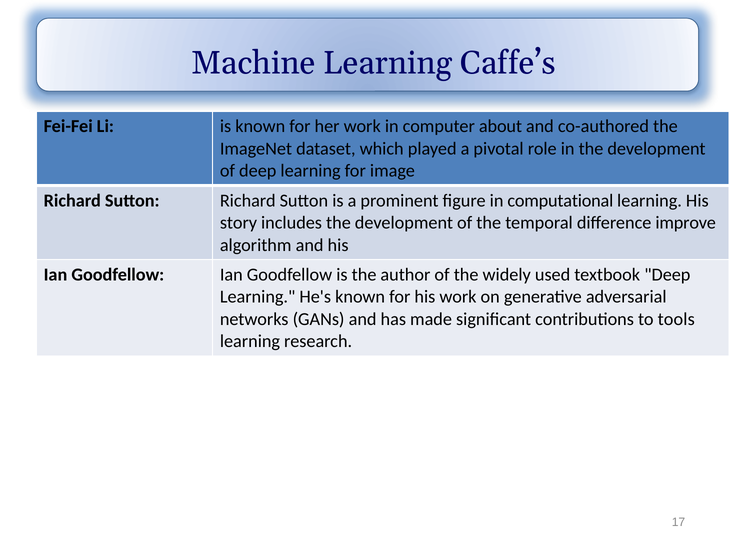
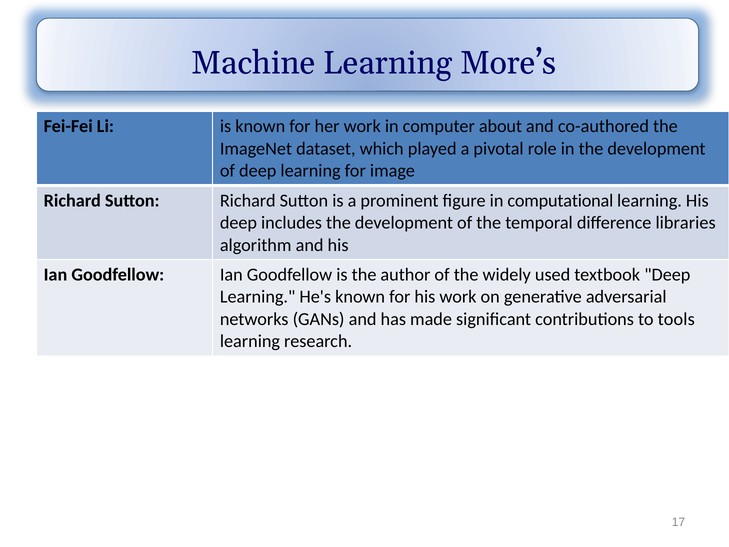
Caffe’s: Caffe’s -> More’s
story at (238, 223): story -> deep
improve: improve -> libraries
